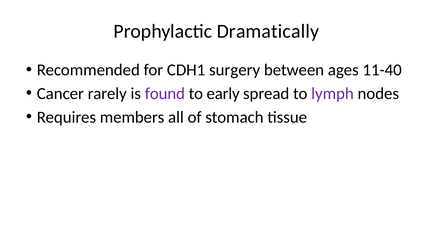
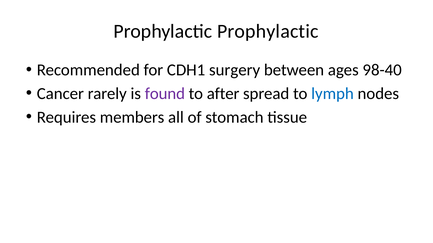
Prophylactic Dramatically: Dramatically -> Prophylactic
11-40: 11-40 -> 98-40
early: early -> after
lymph colour: purple -> blue
